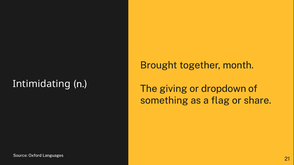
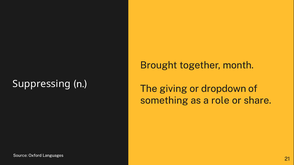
Intimidating: Intimidating -> Suppressing
flag: flag -> role
